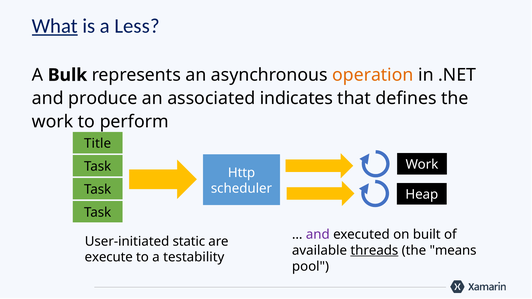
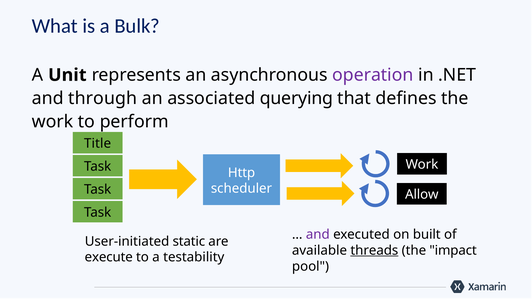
What underline: present -> none
Less: Less -> Bulk
Bulk: Bulk -> Unit
operation colour: orange -> purple
produce: produce -> through
indicates: indicates -> querying
Heap: Heap -> Allow
means: means -> impact
